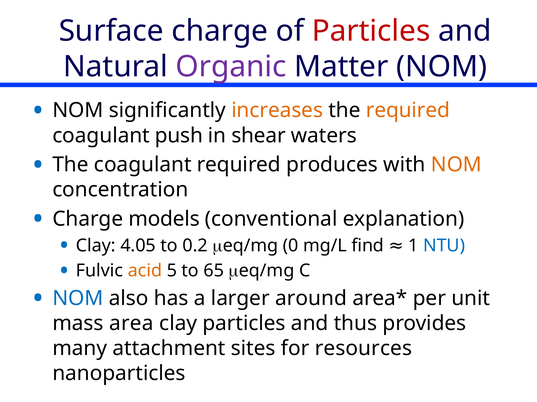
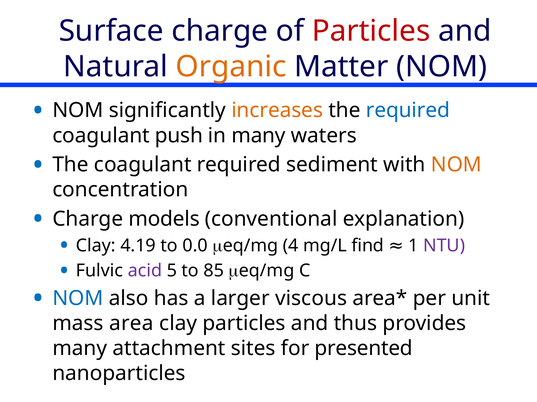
Organic colour: purple -> orange
required at (408, 111) colour: orange -> blue
in shear: shear -> many
produces: produces -> sediment
4.05: 4.05 -> 4.19
0.2: 0.2 -> 0.0
0: 0 -> 4
NTU colour: blue -> purple
acid colour: orange -> purple
65: 65 -> 85
around: around -> viscous
resources: resources -> presented
